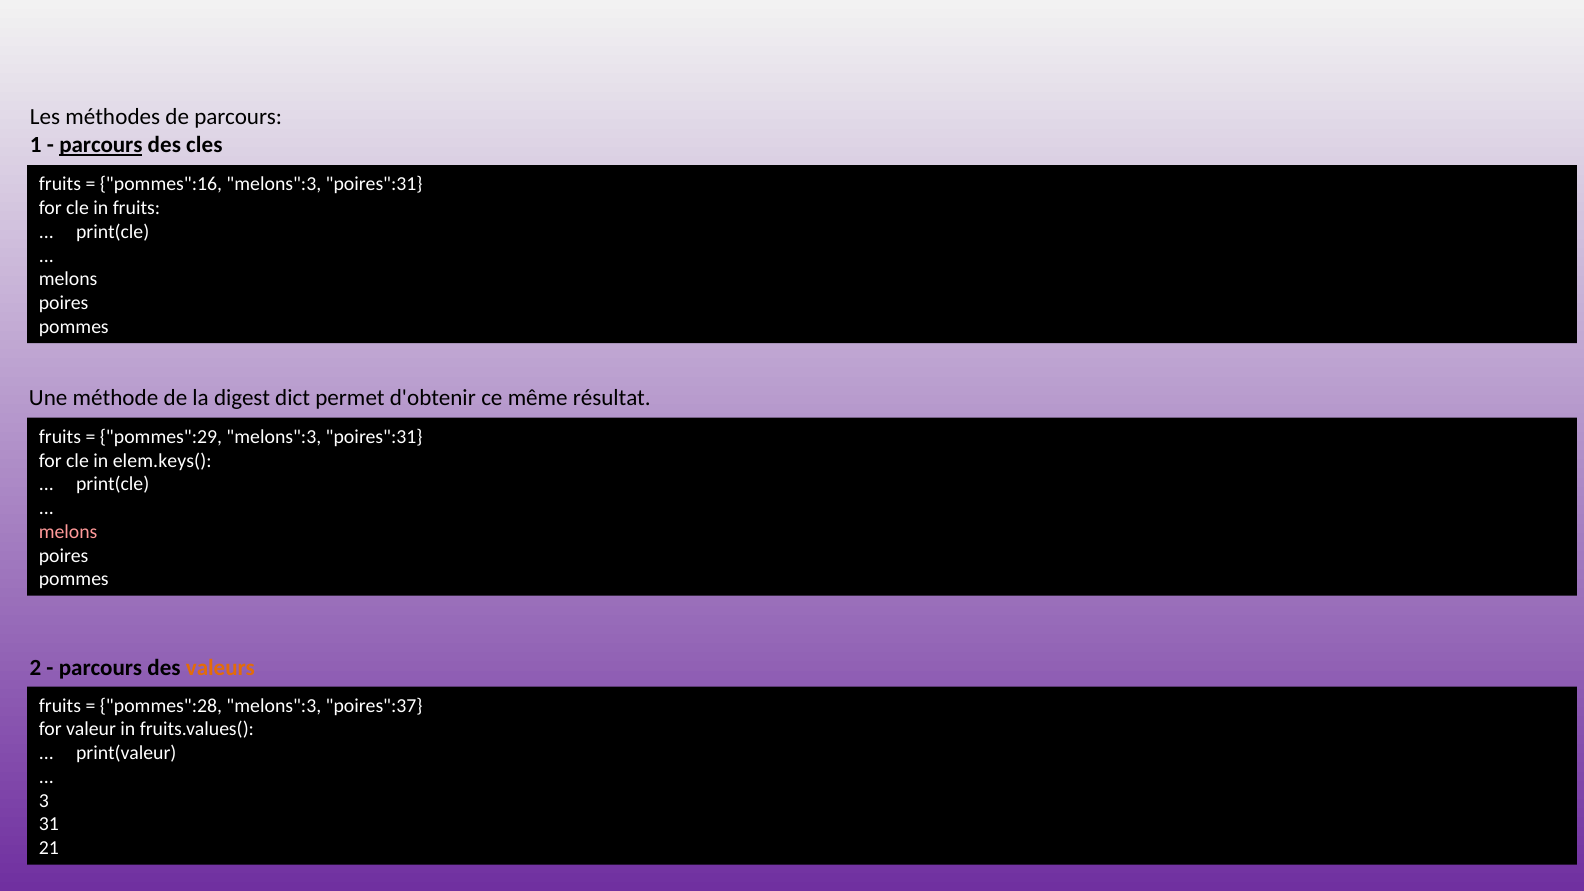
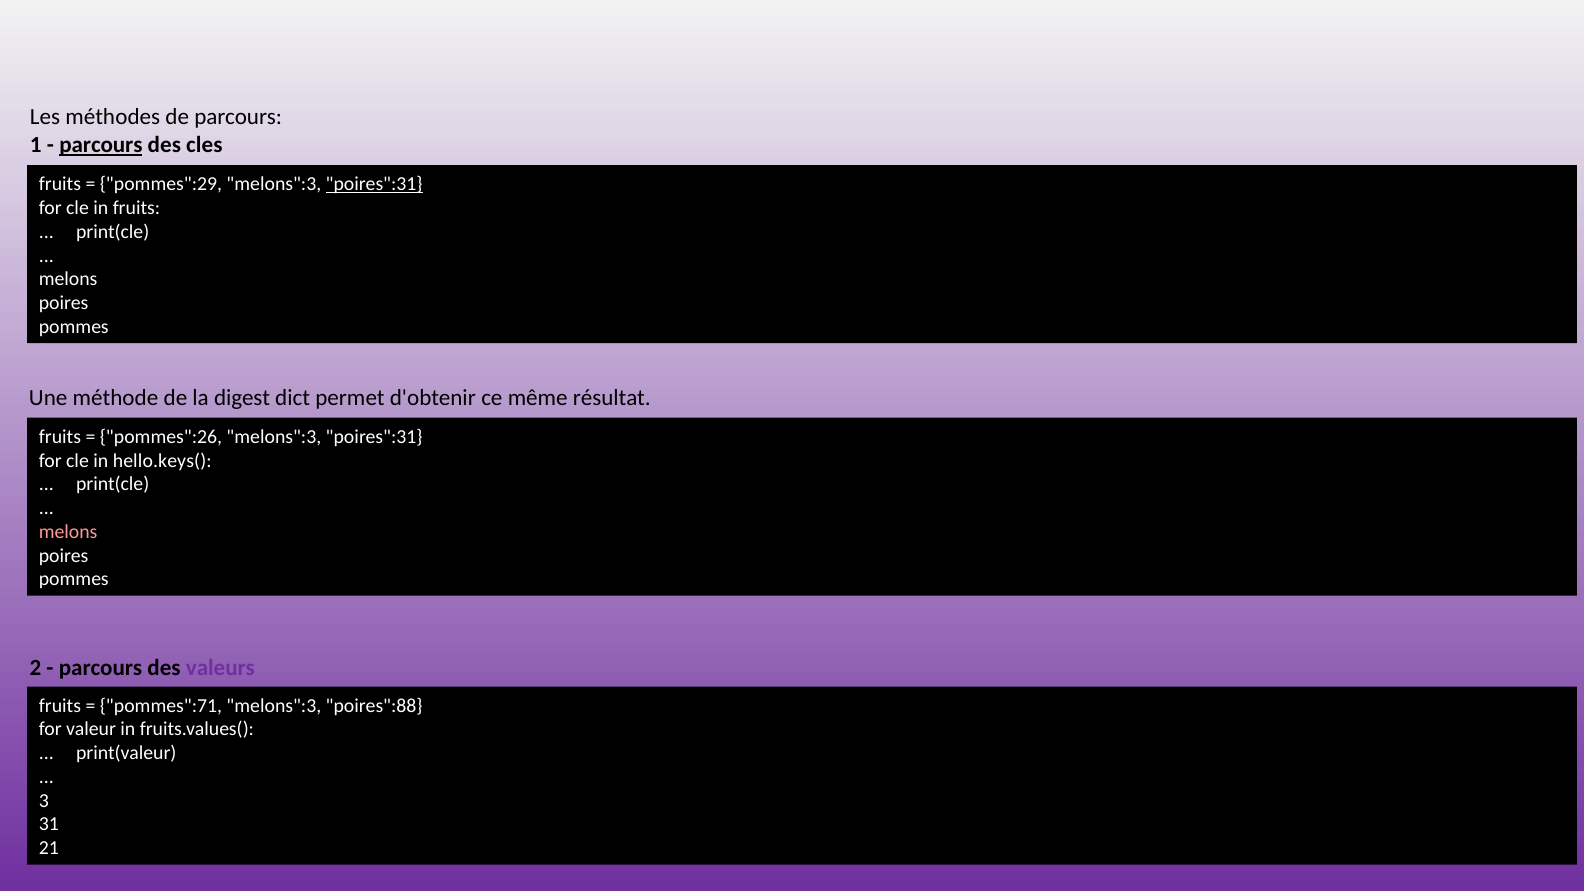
pommes":16: pommes":16 -> pommes":29
poires":31 at (374, 184) underline: none -> present
pommes":29: pommes":29 -> pommes":26
elem.keys(: elem.keys( -> hello.keys(
valeurs colour: orange -> purple
pommes":28: pommes":28 -> pommes":71
poires":37: poires":37 -> poires":88
